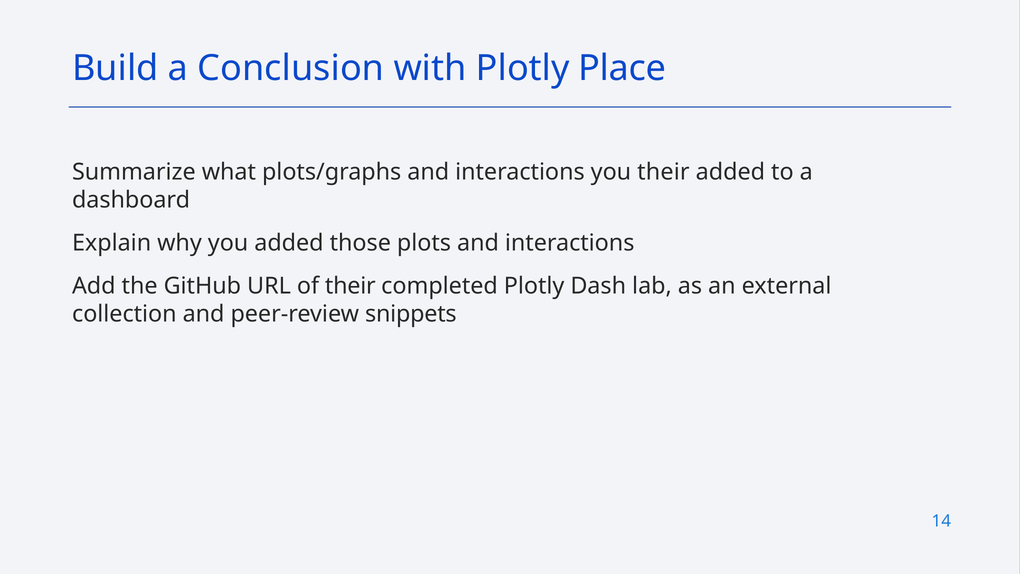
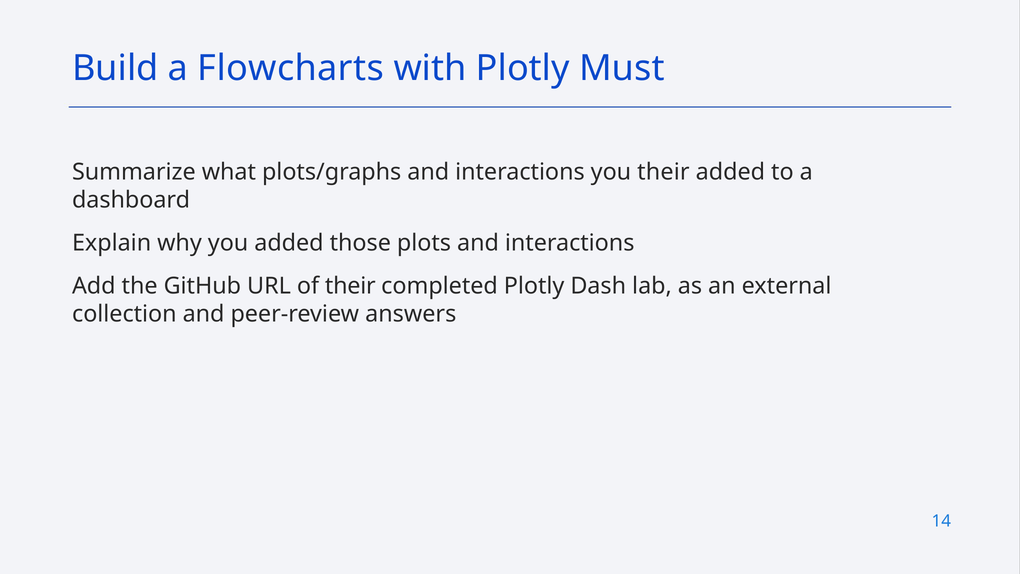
Conclusion: Conclusion -> Flowcharts
Place: Place -> Must
snippets: snippets -> answers
